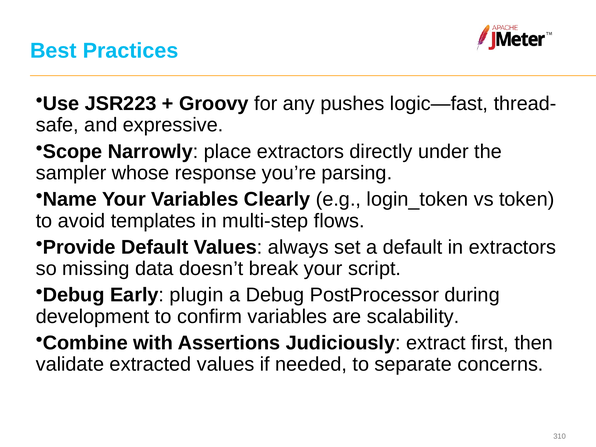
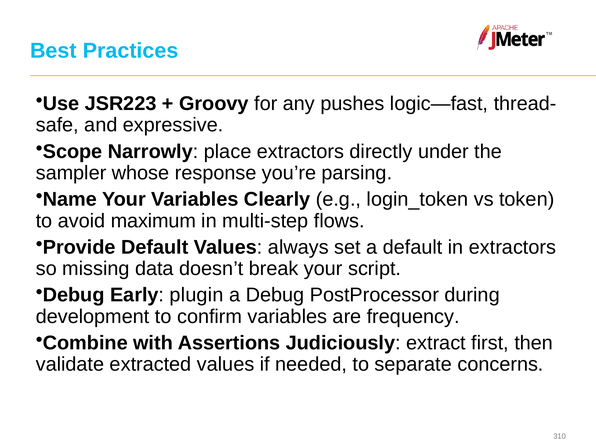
templates: templates -> maximum
scalability: scalability -> frequency
